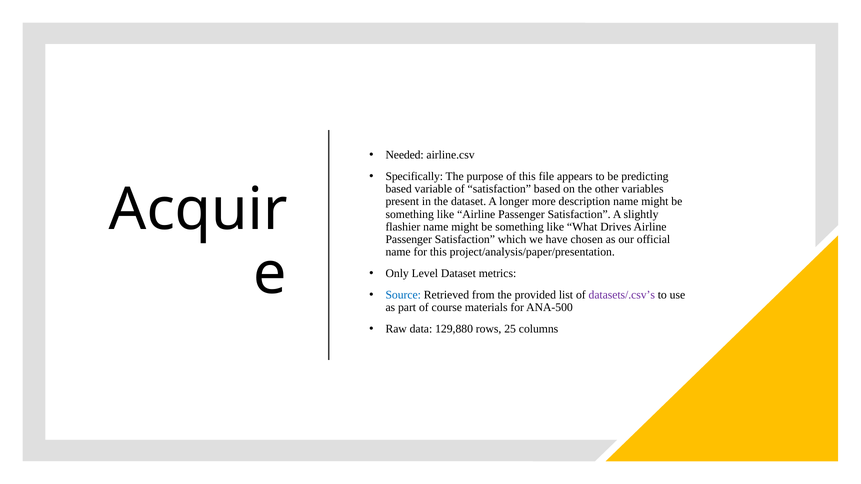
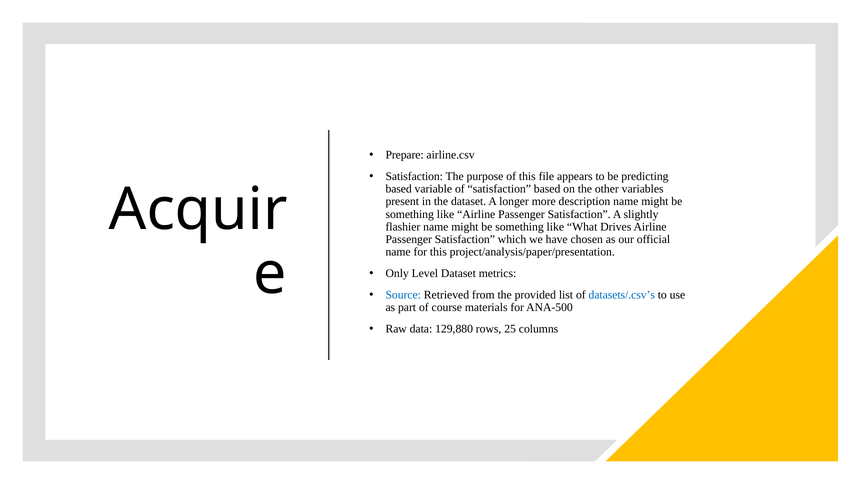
Needed: Needed -> Prepare
Specifically at (414, 177): Specifically -> Satisfaction
datasets/.csv’s colour: purple -> blue
